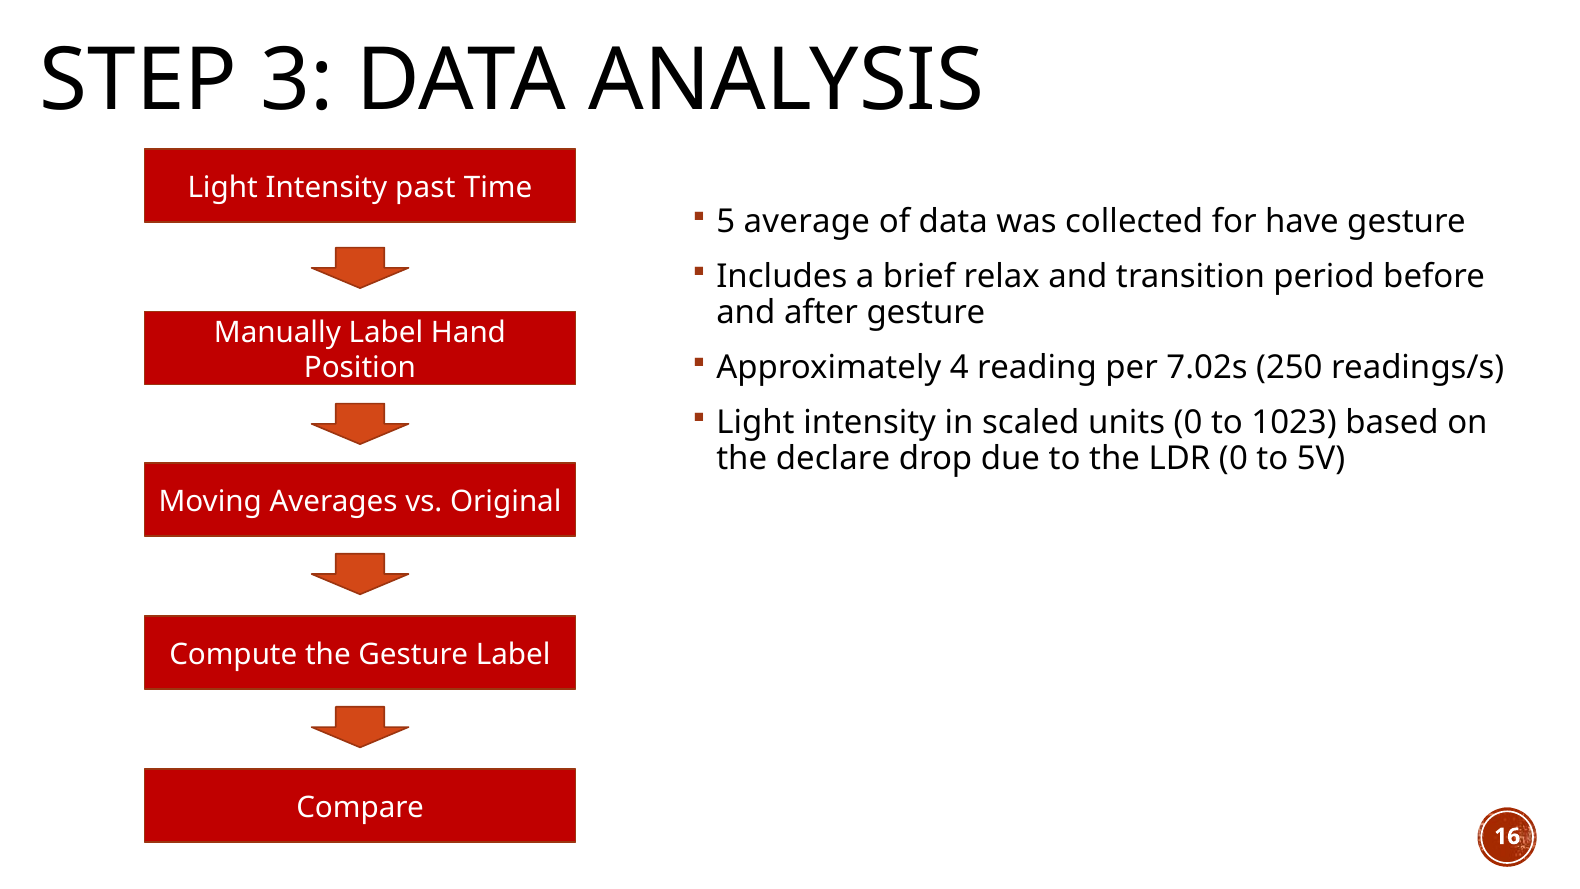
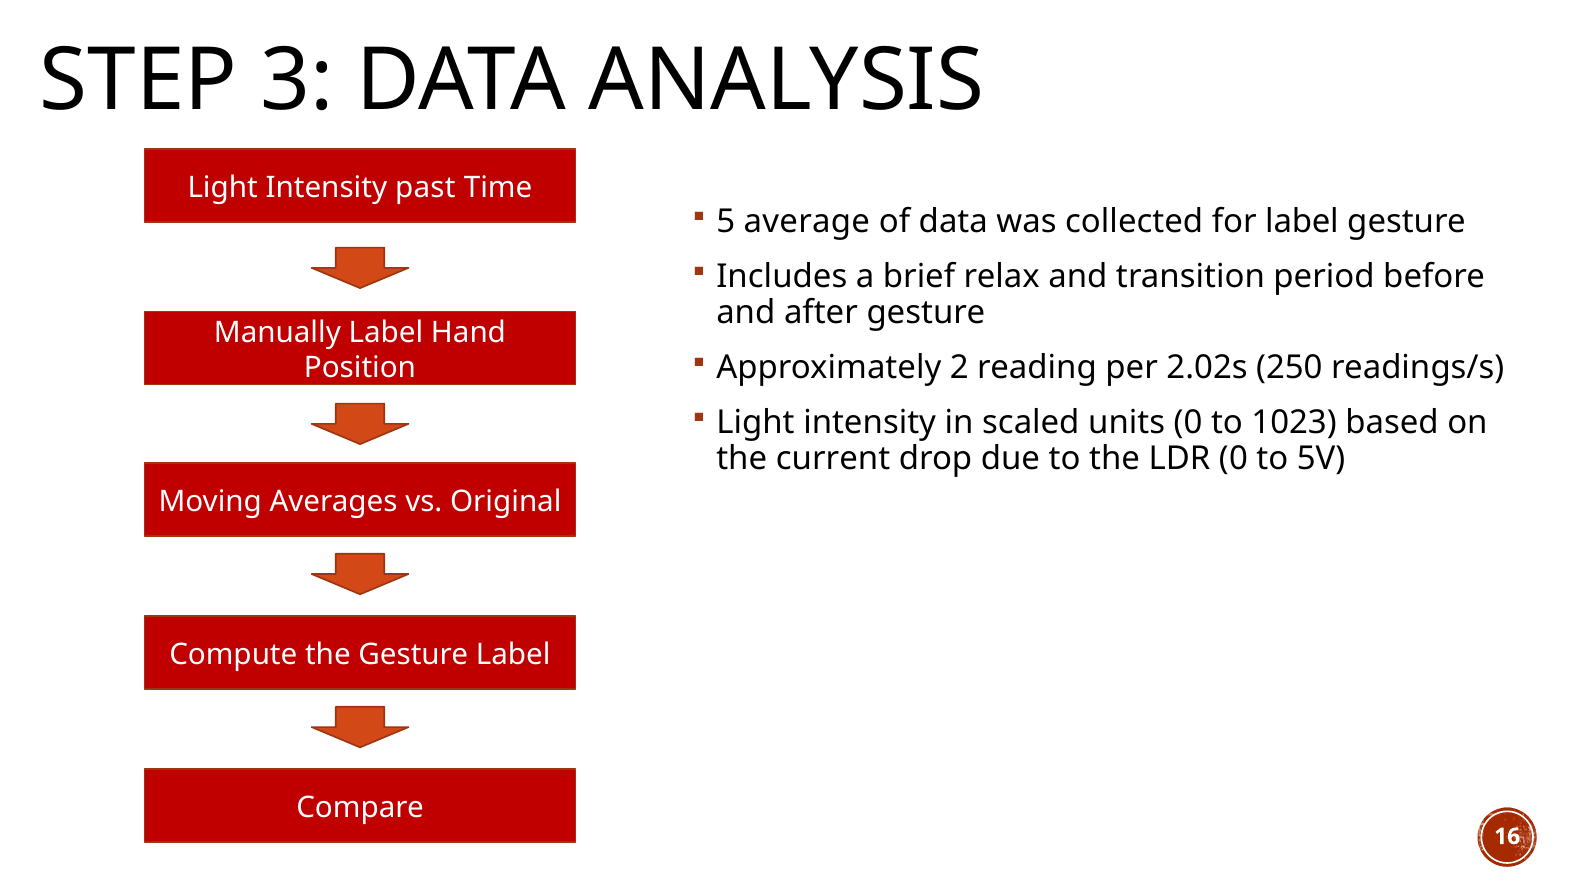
for have: have -> label
4: 4 -> 2
7.02s: 7.02s -> 2.02s
declare: declare -> current
